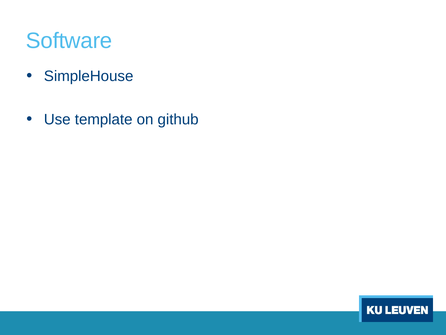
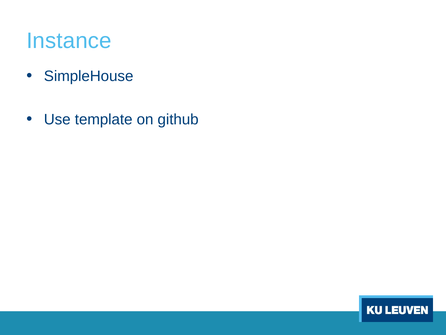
Software: Software -> Instance
